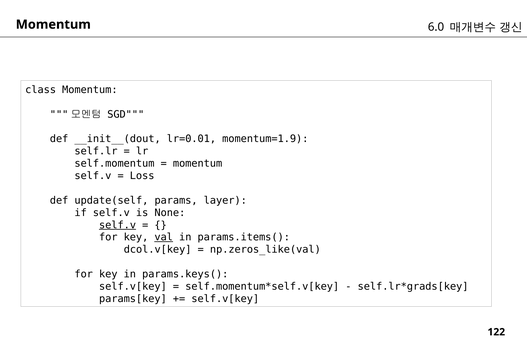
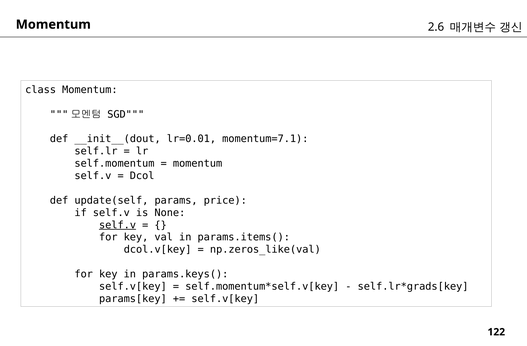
6.0: 6.0 -> 2.6
momentum=1.9: momentum=1.9 -> momentum=7.1
Loss: Loss -> Dcol
layer: layer -> price
val underline: present -> none
